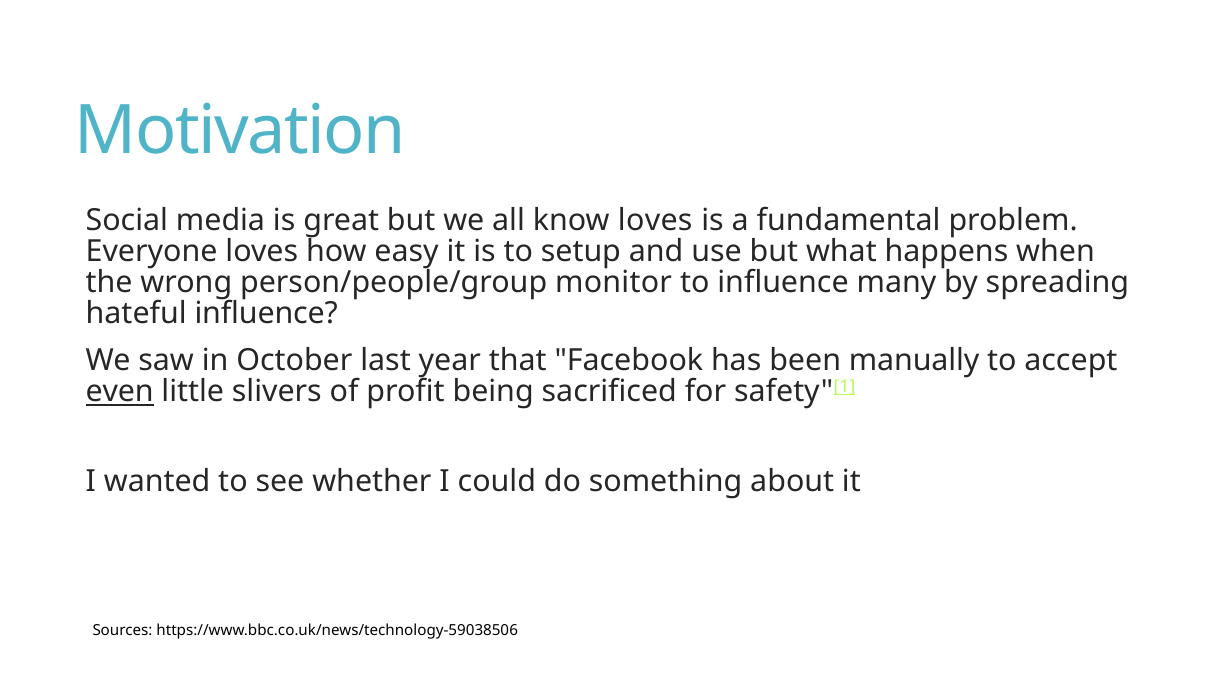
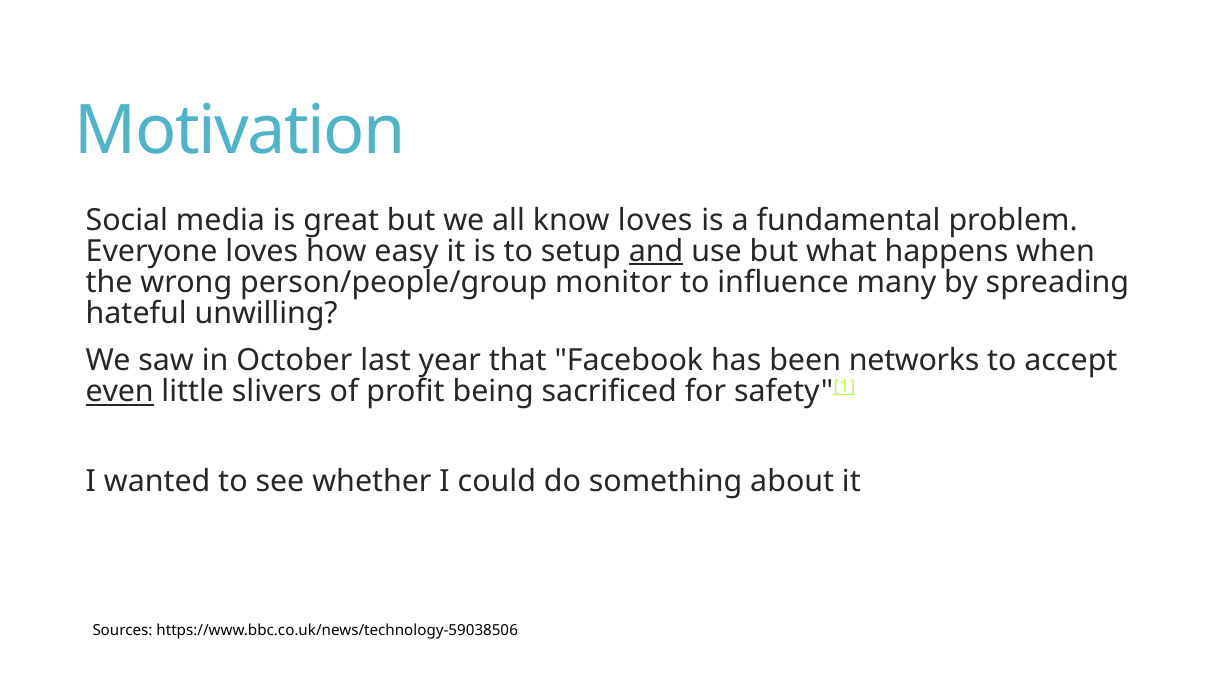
and underline: none -> present
hateful influence: influence -> unwilling
manually: manually -> networks
